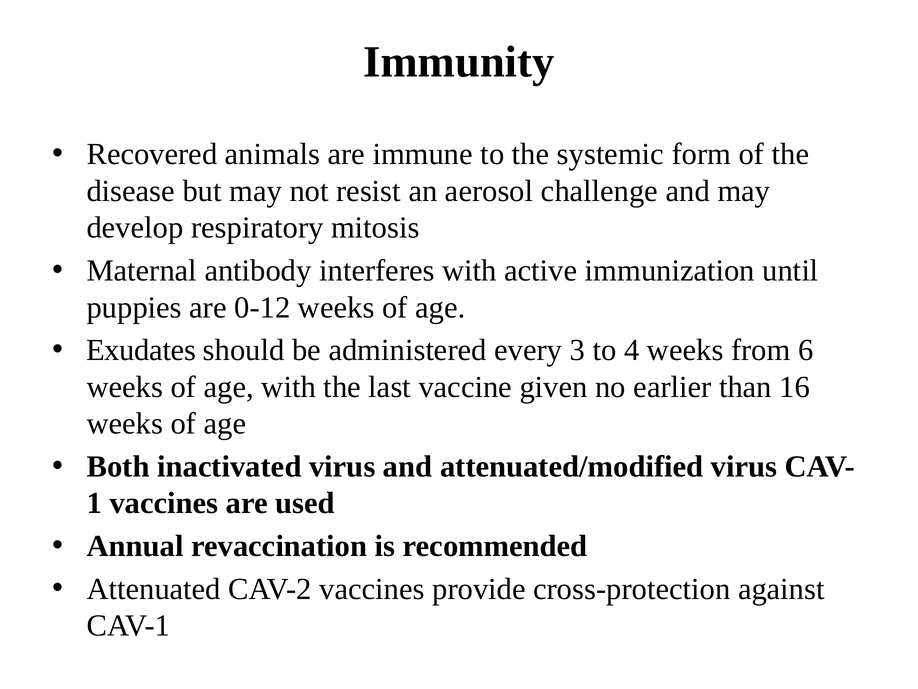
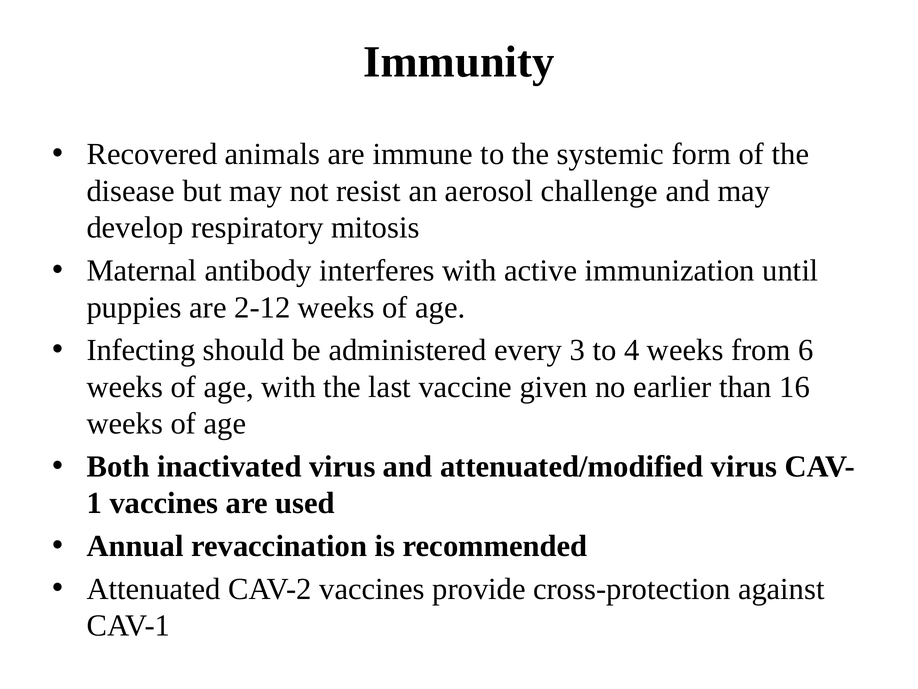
0-12: 0-12 -> 2-12
Exudates: Exudates -> Infecting
